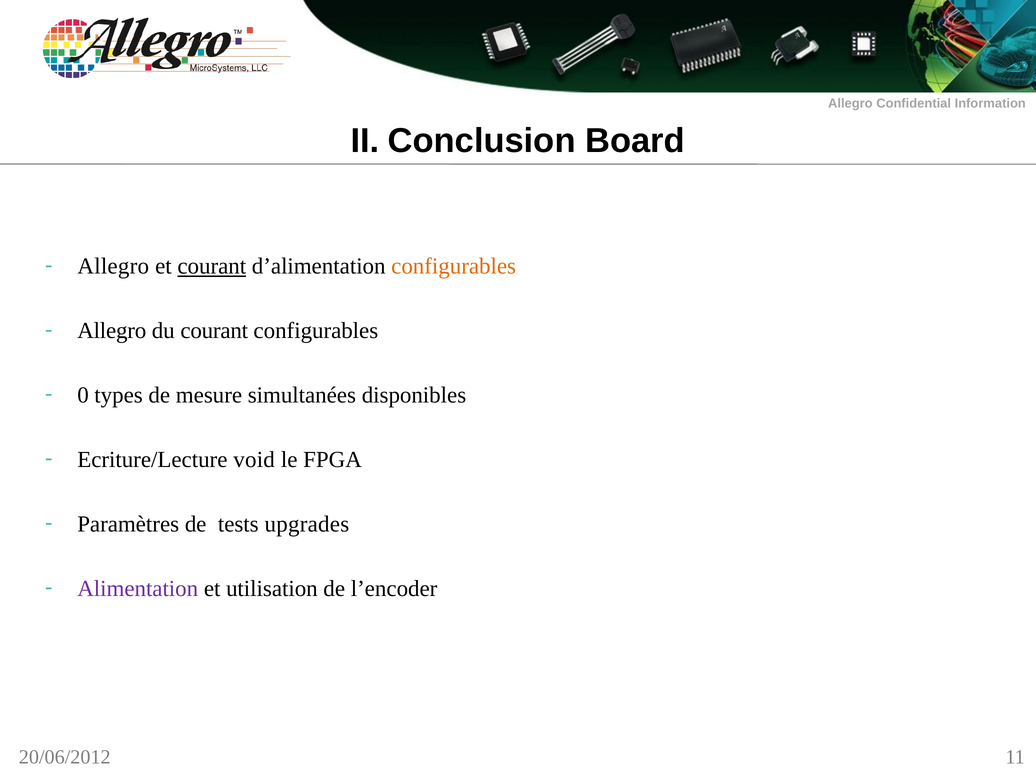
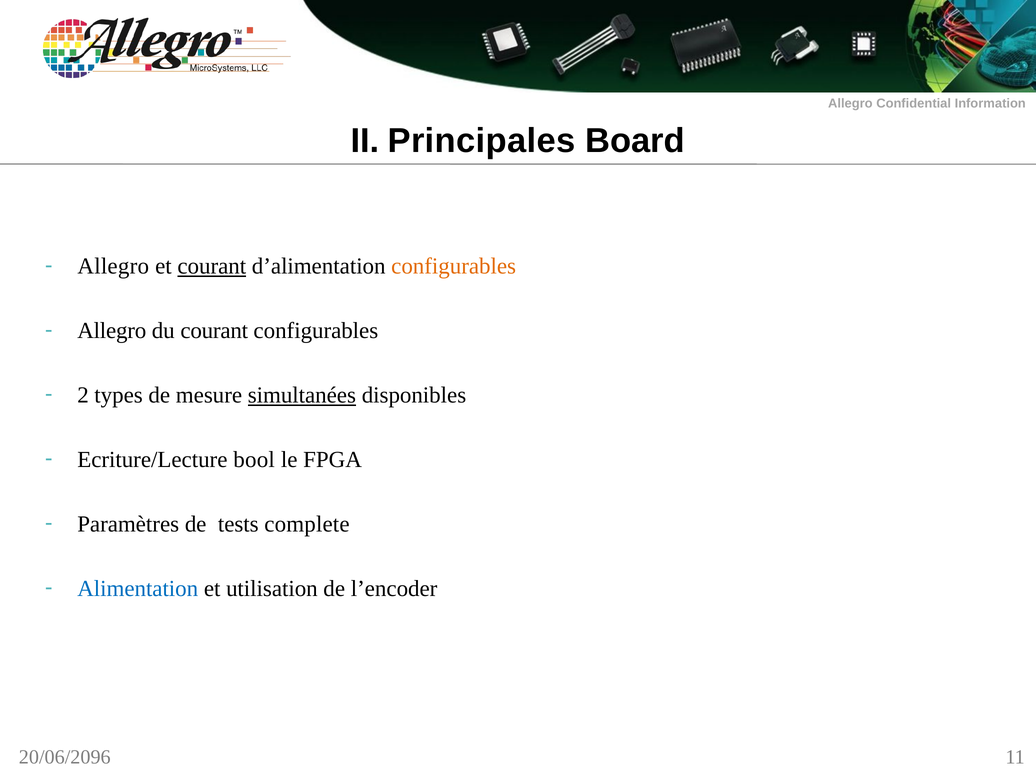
Conclusion: Conclusion -> Principales
0: 0 -> 2
simultanées underline: none -> present
void: void -> bool
upgrades: upgrades -> complete
Alimentation colour: purple -> blue
20/06/2012: 20/06/2012 -> 20/06/2096
